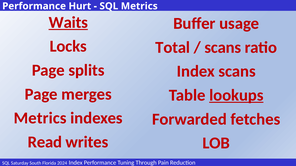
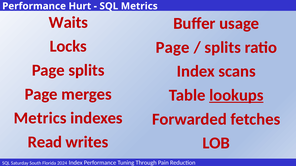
Waits underline: present -> none
Total at (173, 48): Total -> Page
scans at (223, 48): scans -> splits
